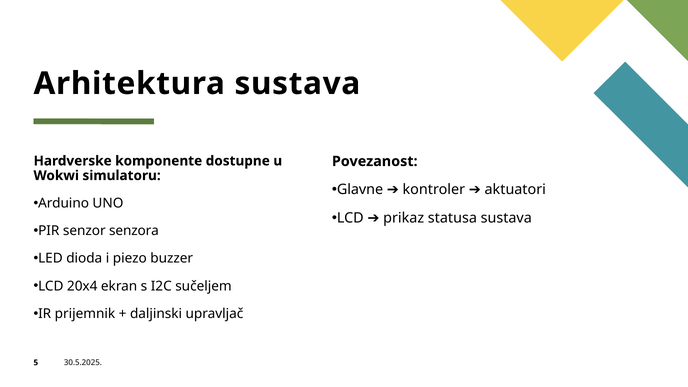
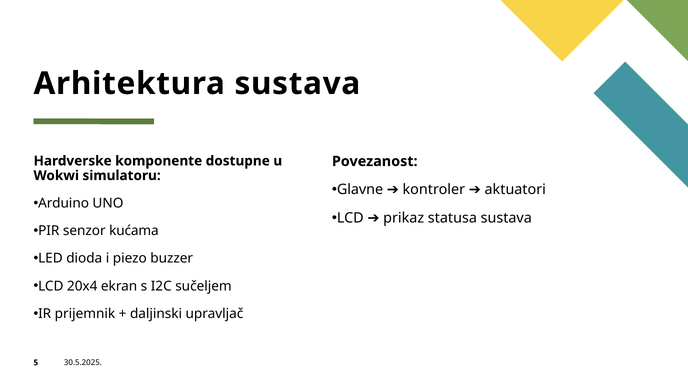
senzora: senzora -> kućama
